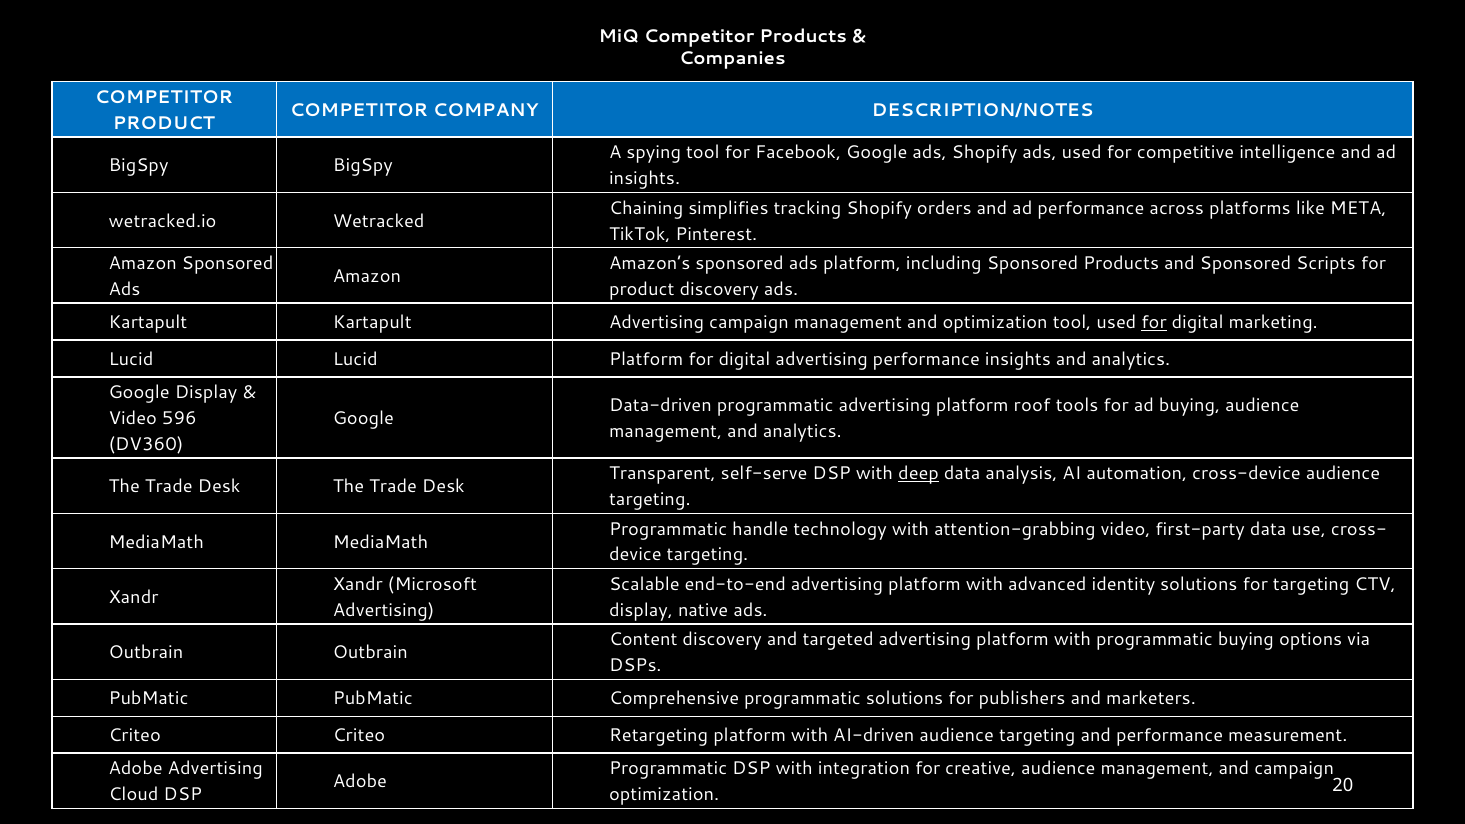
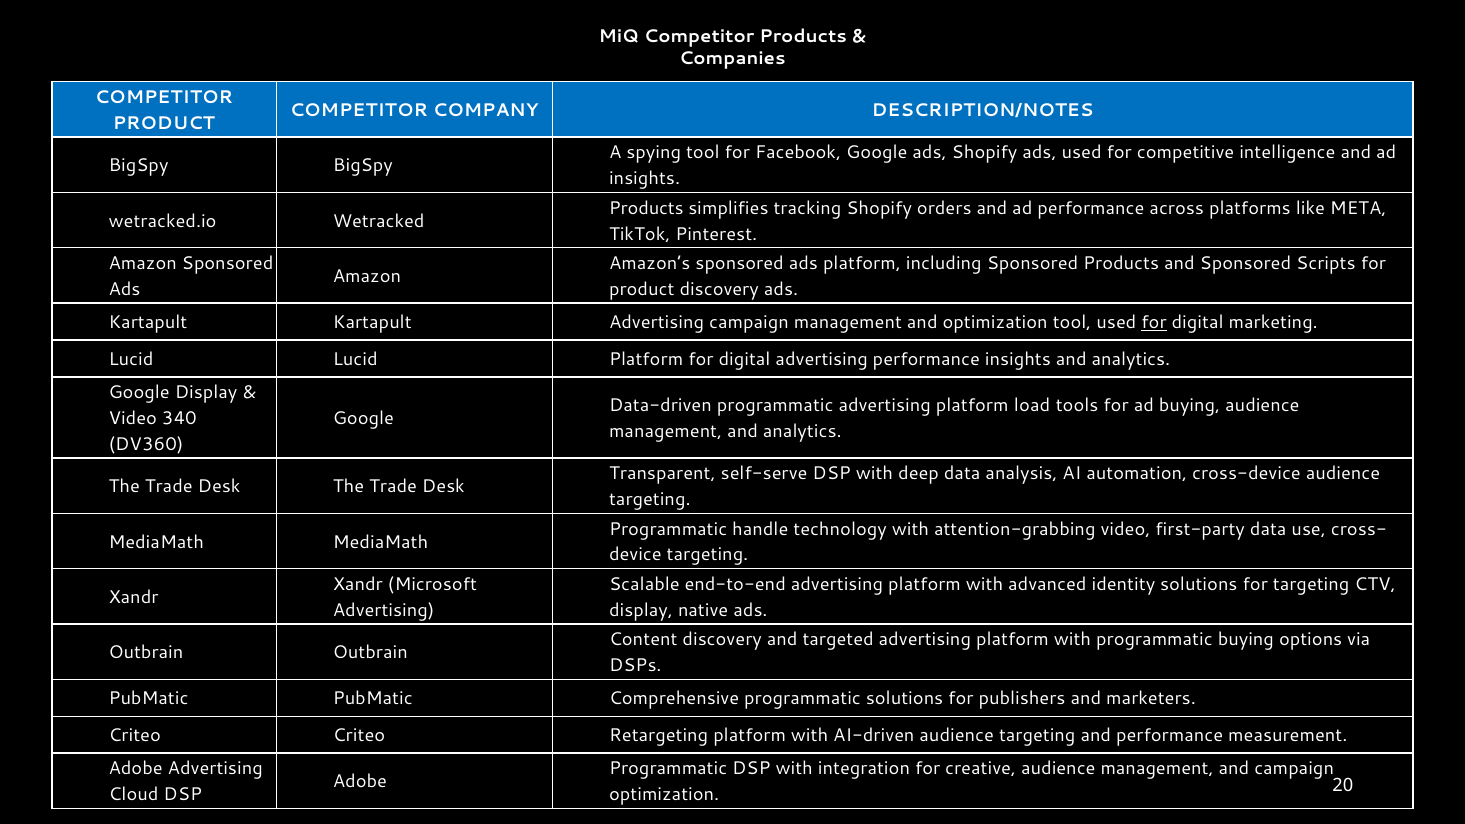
Chaining at (646, 208): Chaining -> Products
roof: roof -> load
596: 596 -> 340
deep underline: present -> none
